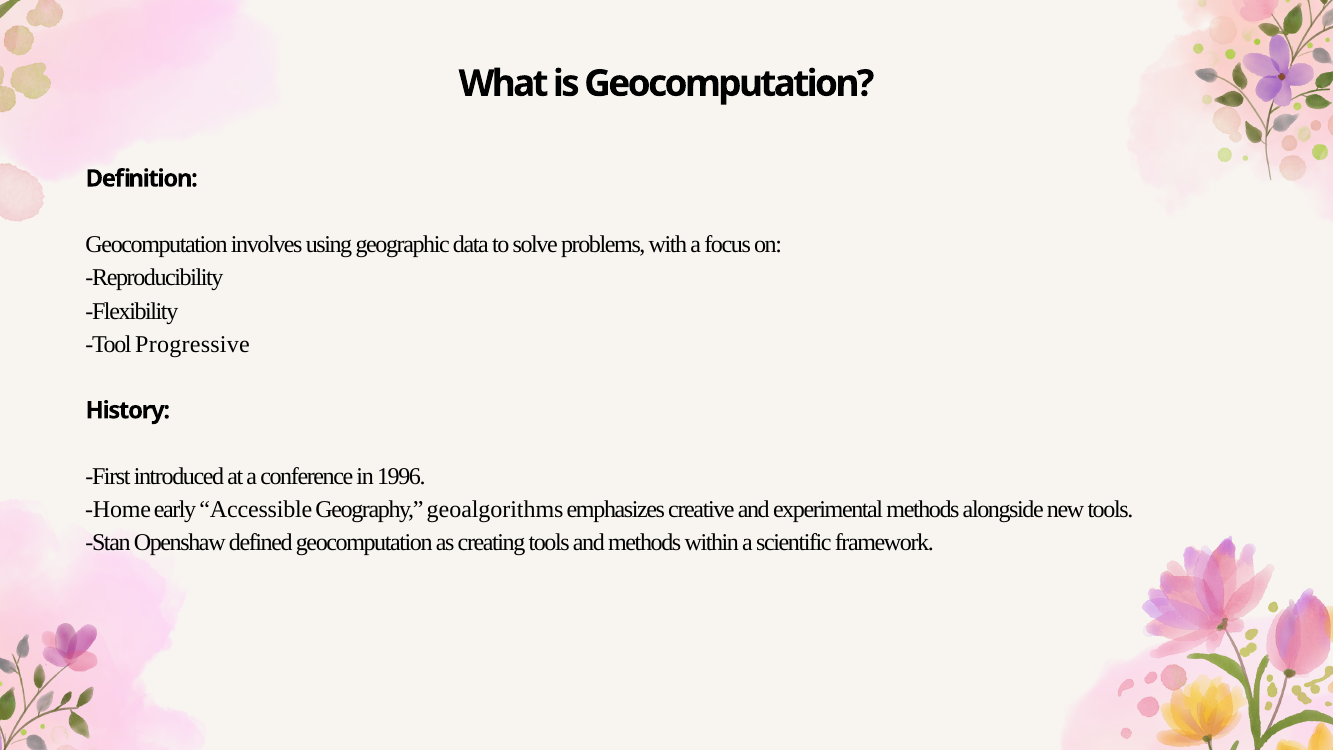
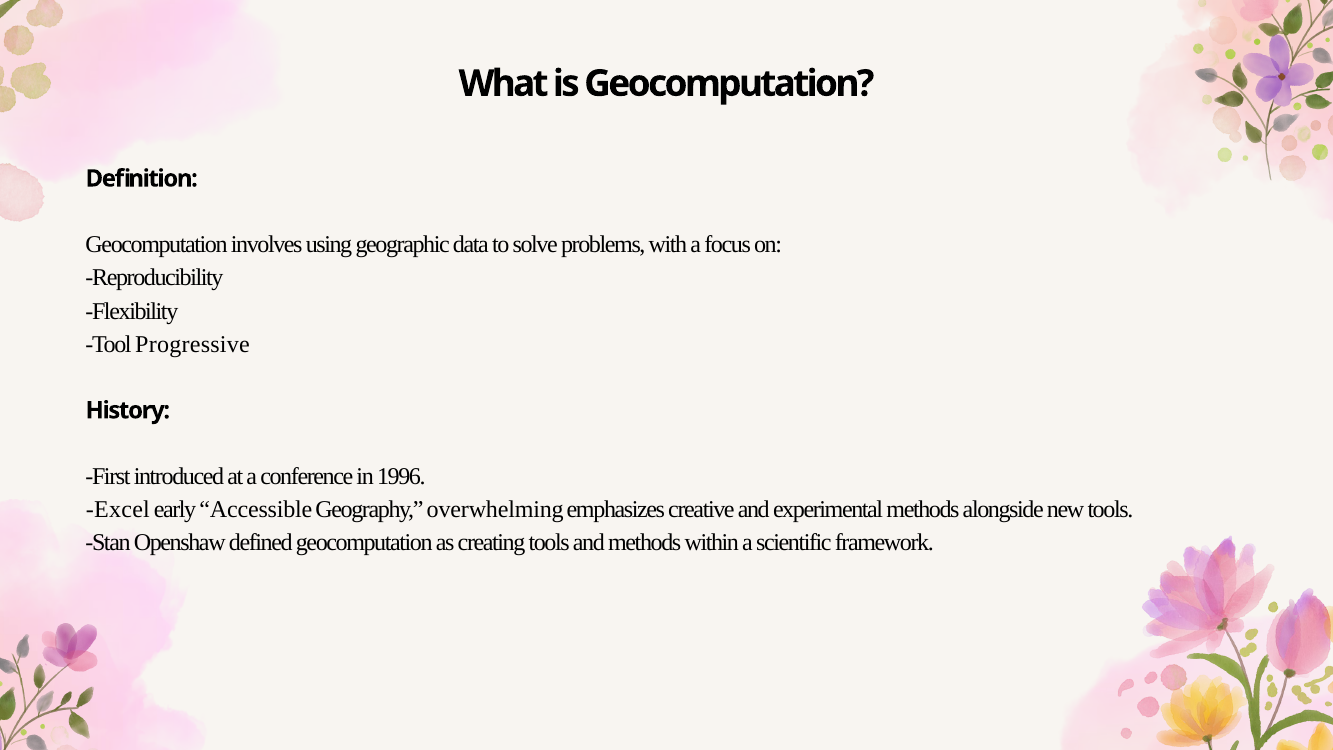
Home: Home -> Excel
geoalgorithms: geoalgorithms -> overwhelming
